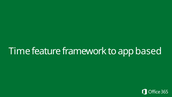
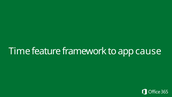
based: based -> cause
